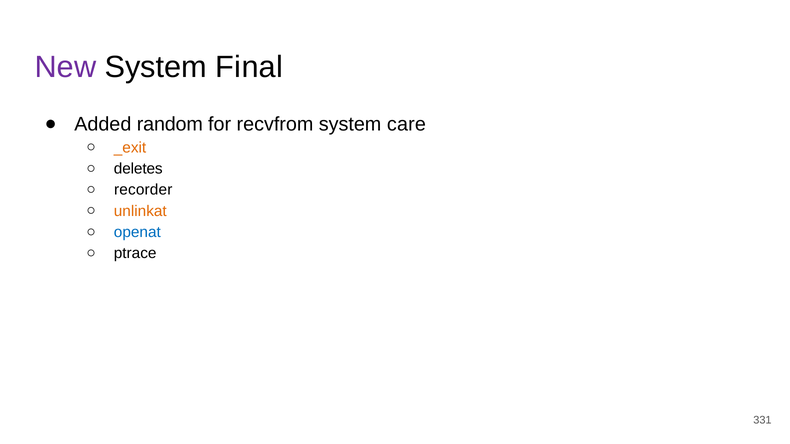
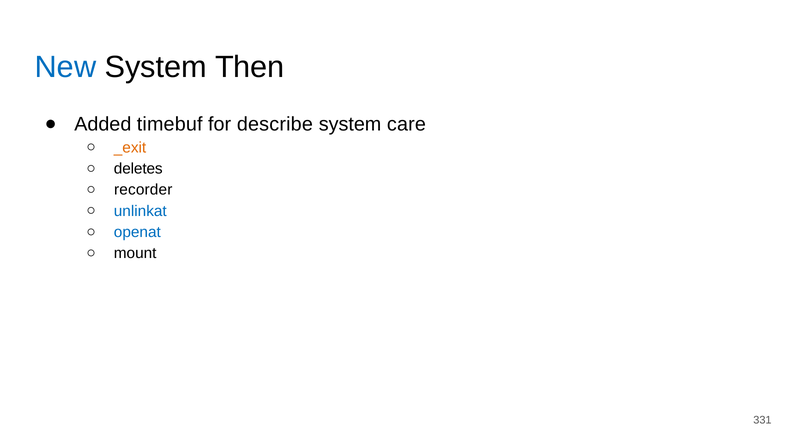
New colour: purple -> blue
Final: Final -> Then
random: random -> timebuf
recvfrom: recvfrom -> describe
unlinkat colour: orange -> blue
ptrace: ptrace -> mount
